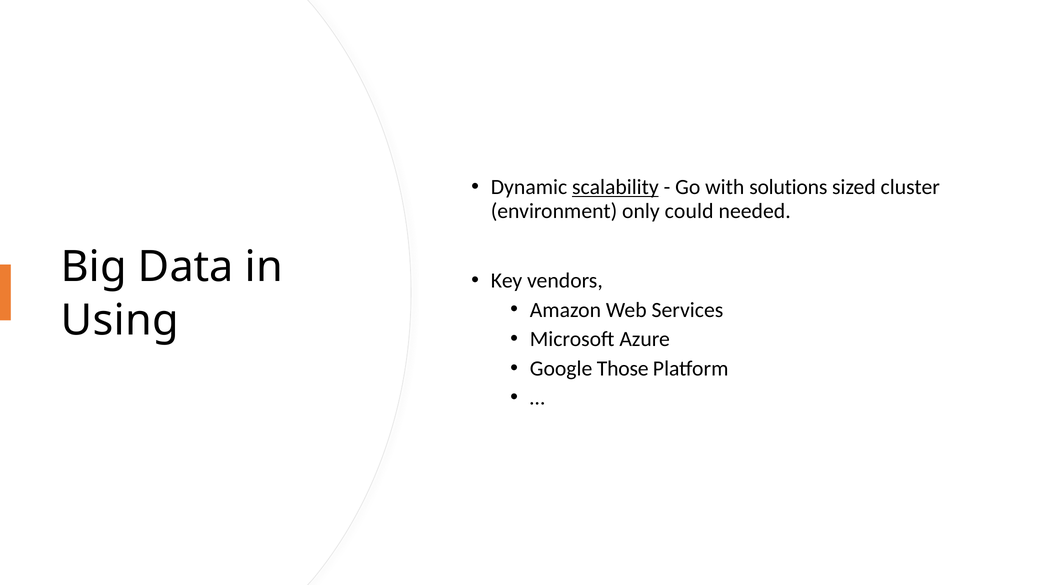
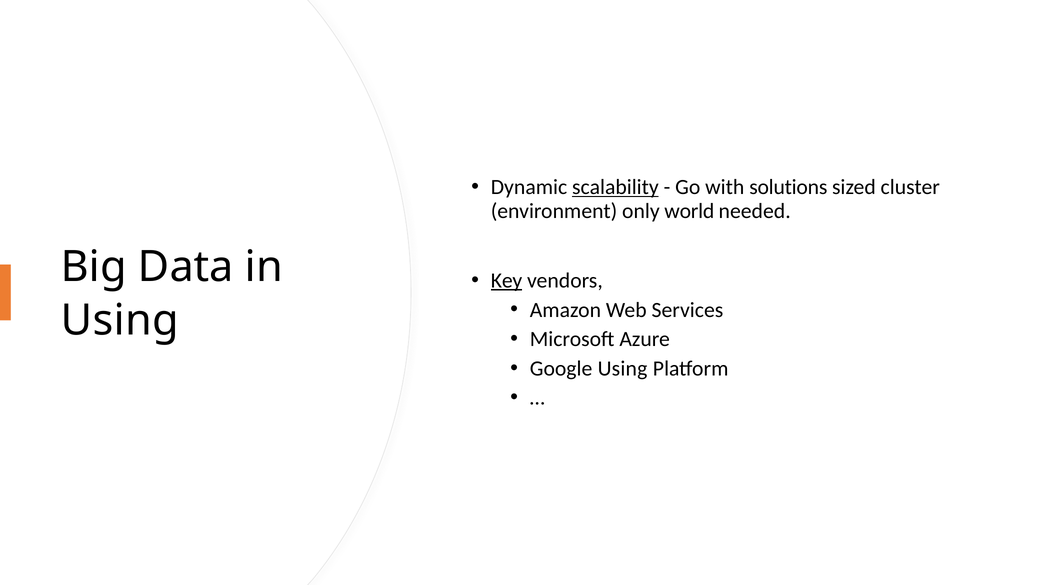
could: could -> world
Key underline: none -> present
Google Those: Those -> Using
